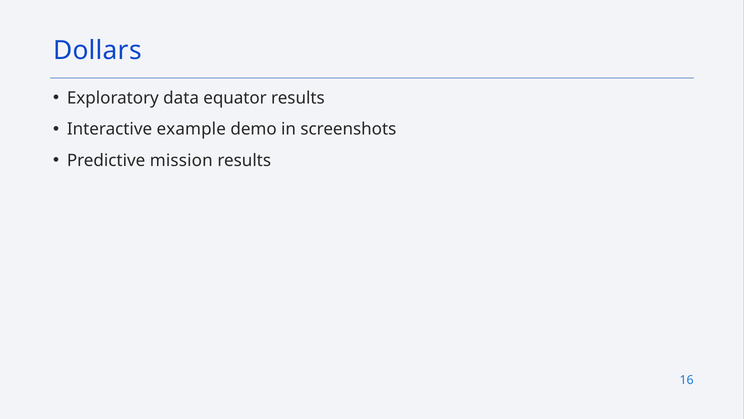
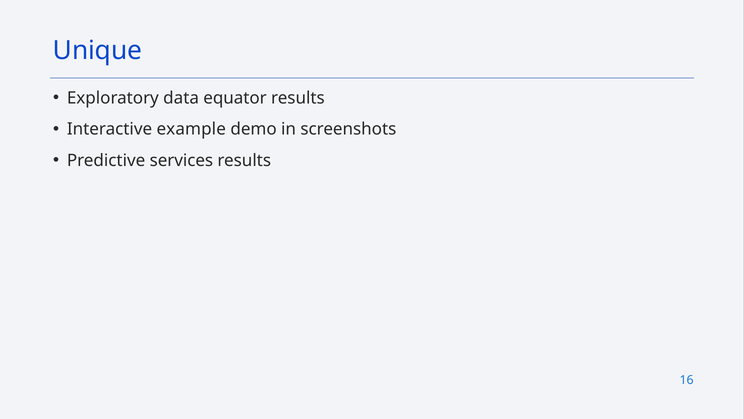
Dollars: Dollars -> Unique
mission: mission -> services
